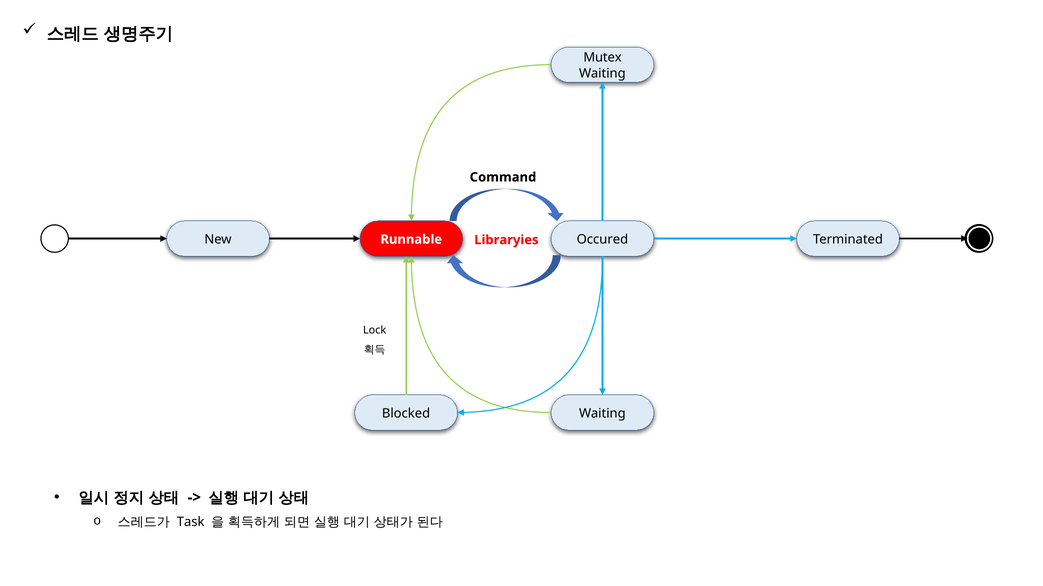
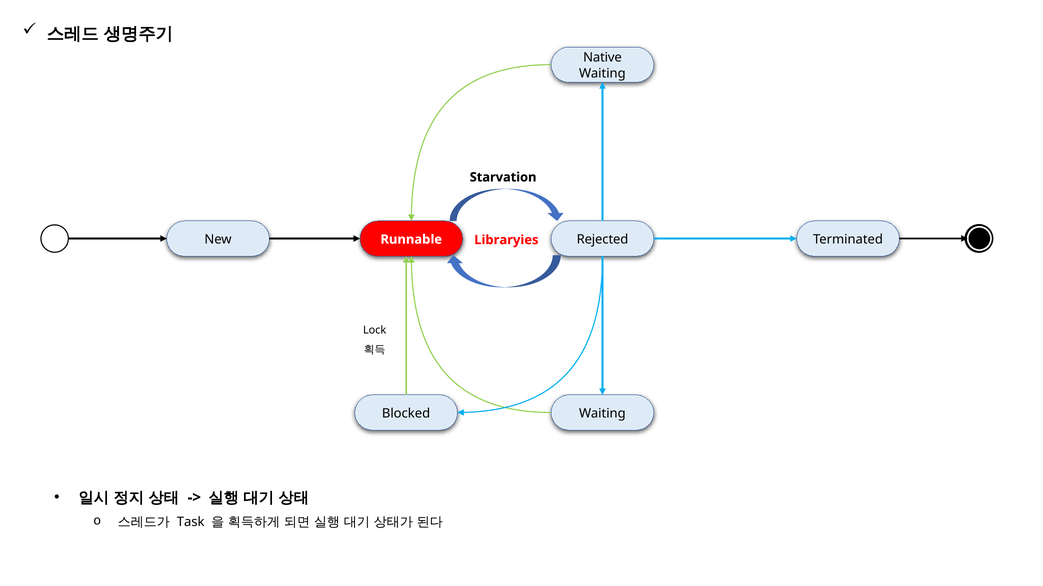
Mutex: Mutex -> Native
Command: Command -> Starvation
Occured: Occured -> Rejected
